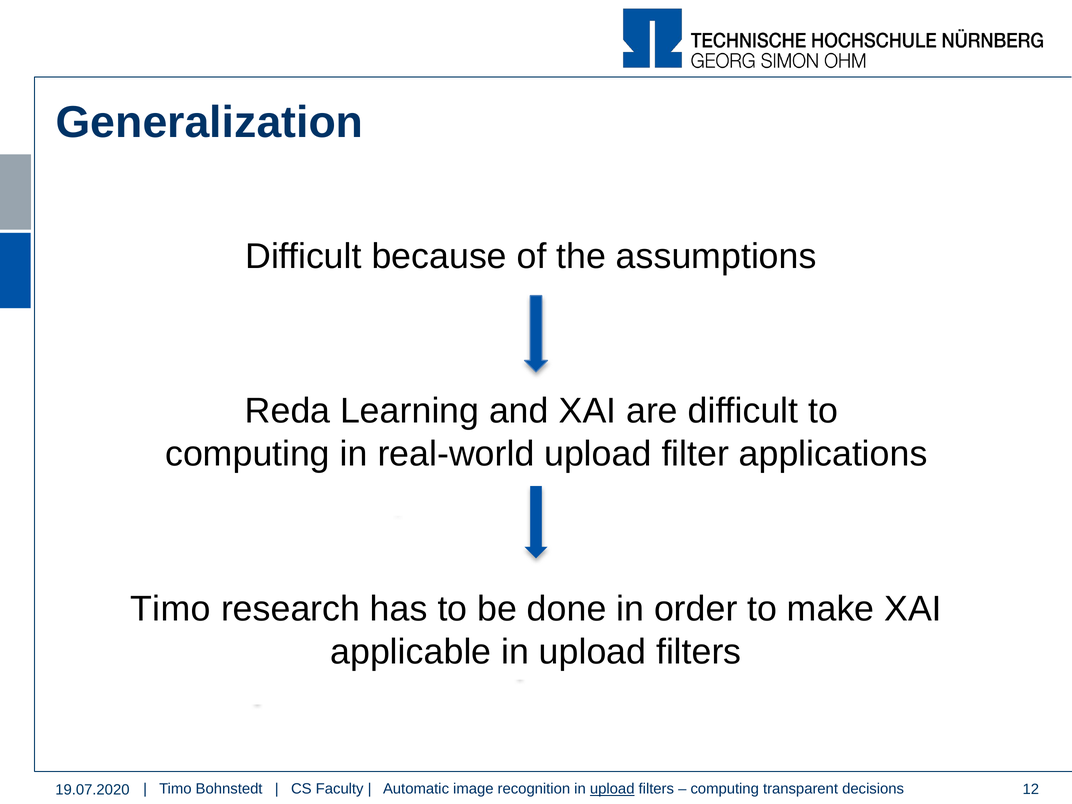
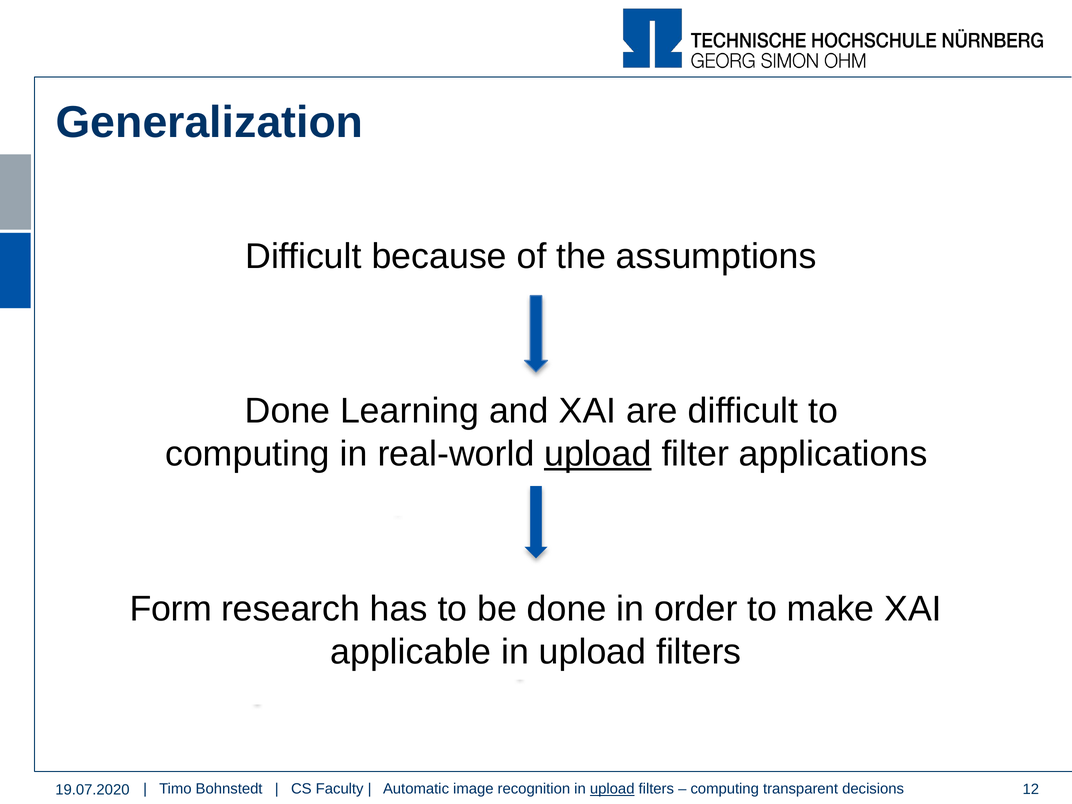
Reda at (288, 411): Reda -> Done
upload at (598, 454) underline: none -> present
Timo at (170, 609): Timo -> Form
